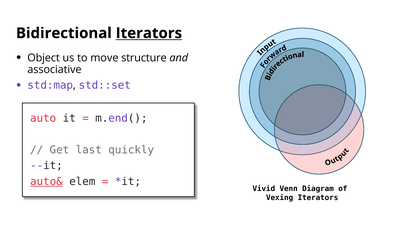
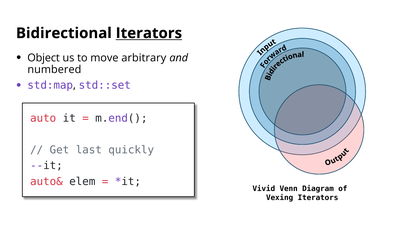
structure: structure -> arbitrary
associative: associative -> numbered
auto& underline: present -> none
